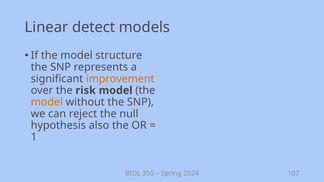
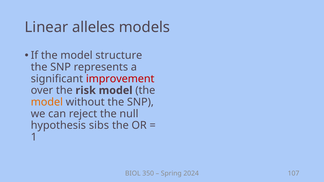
detect: detect -> alleles
improvement colour: orange -> red
also: also -> sibs
